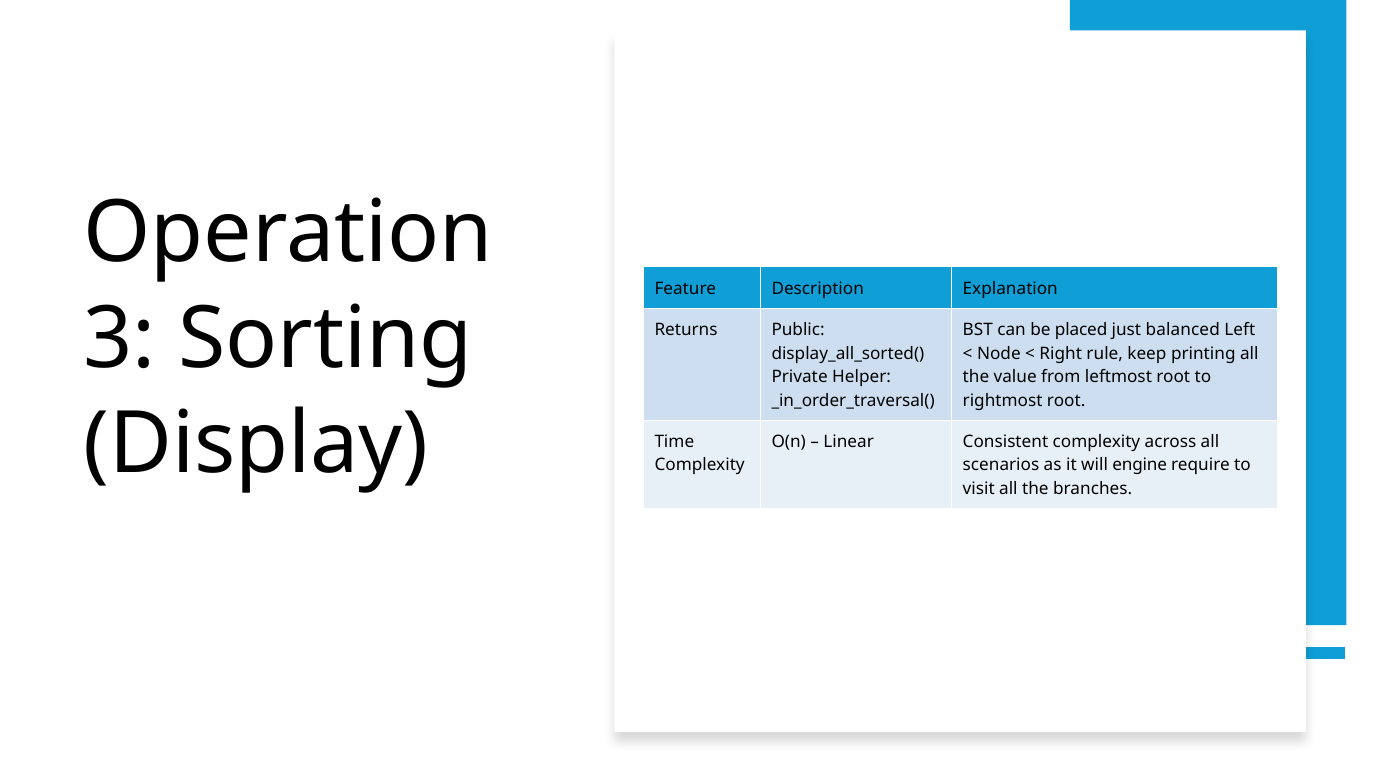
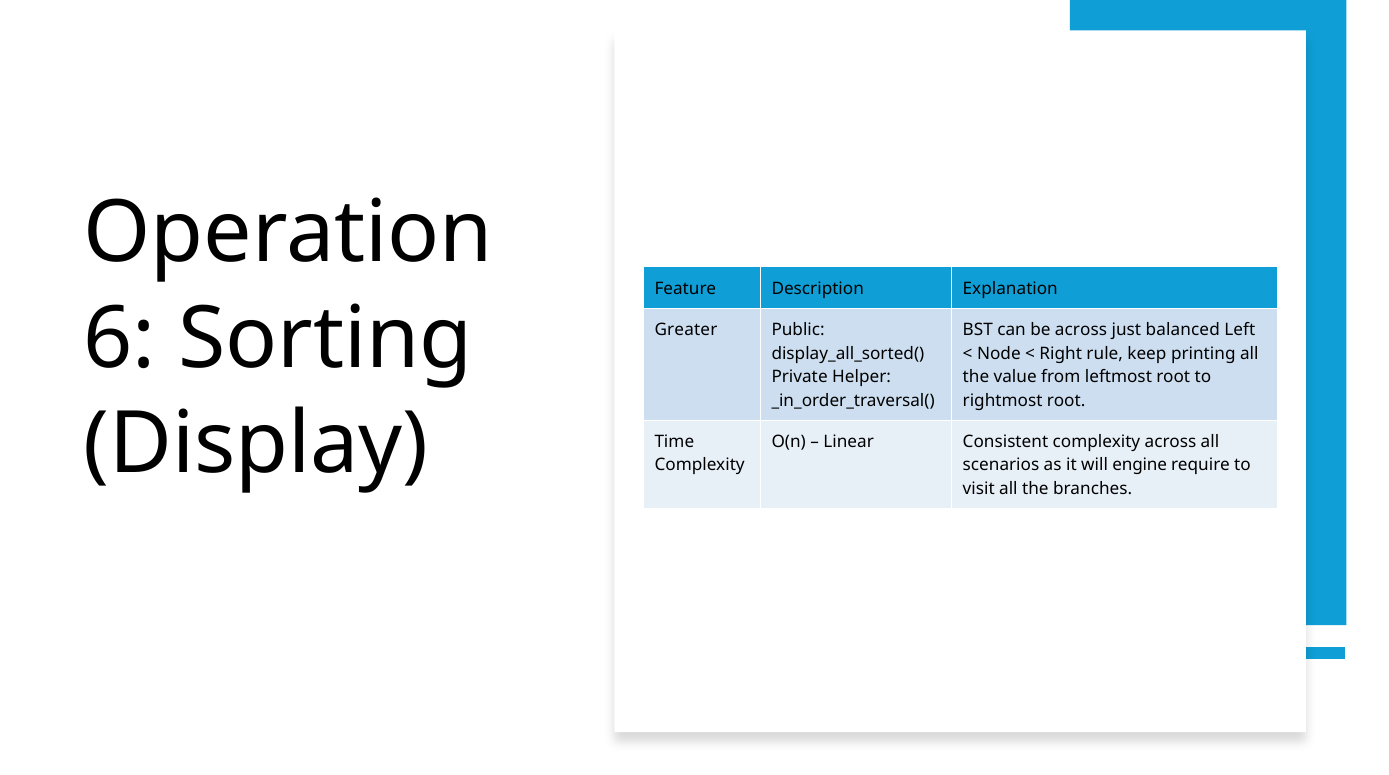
3: 3 -> 6
Returns: Returns -> Greater
be placed: placed -> across
